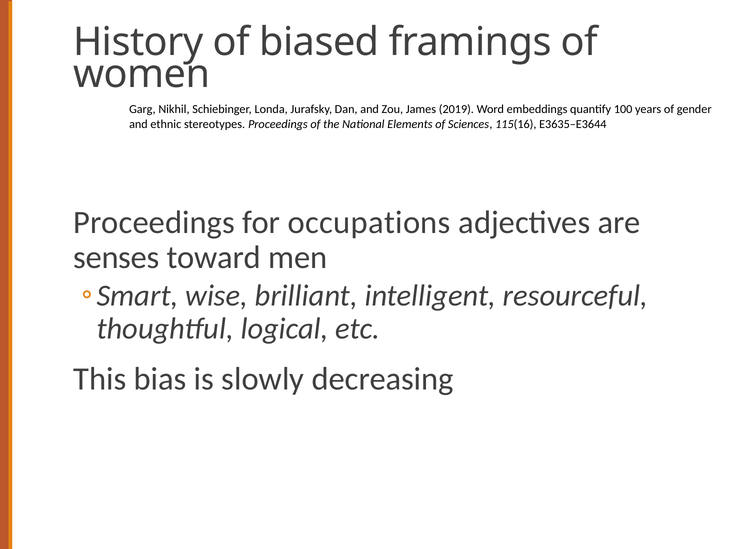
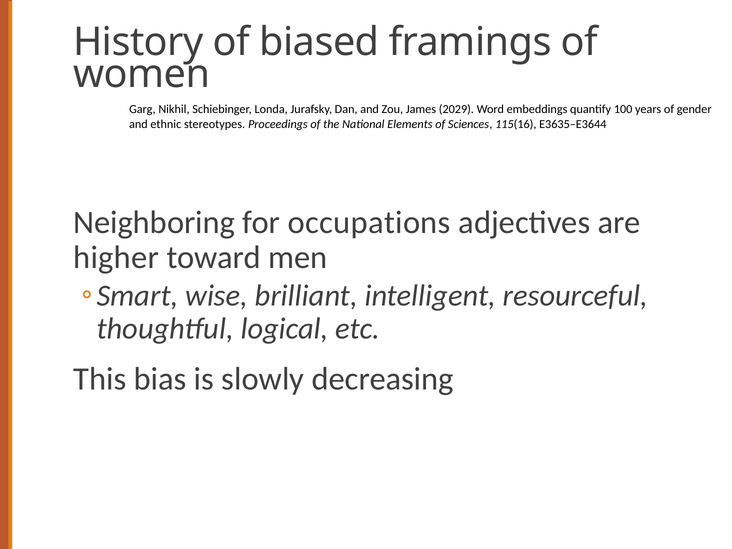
2019: 2019 -> 2029
Proceedings at (154, 222): Proceedings -> Neighboring
senses: senses -> higher
